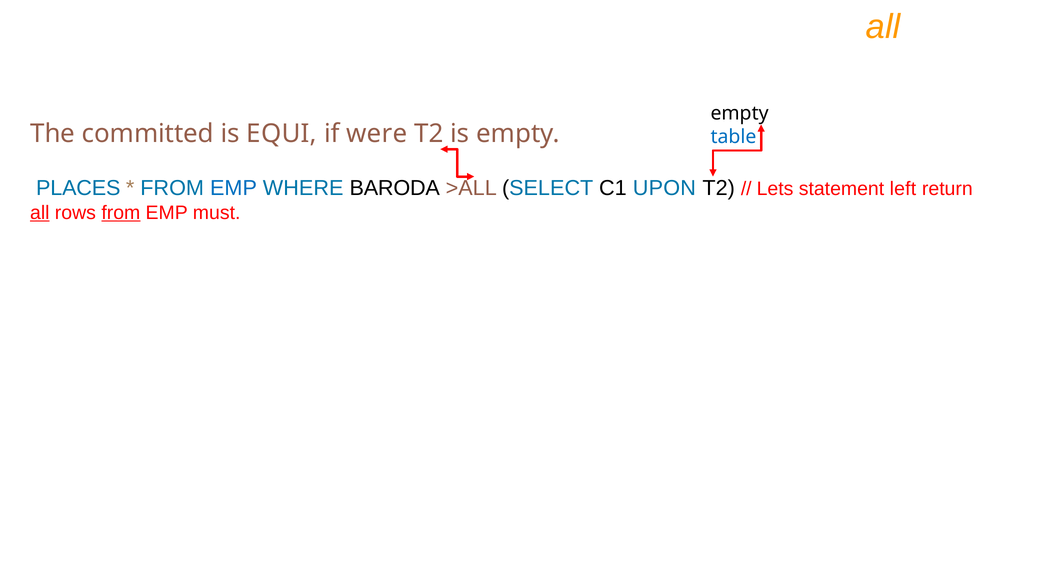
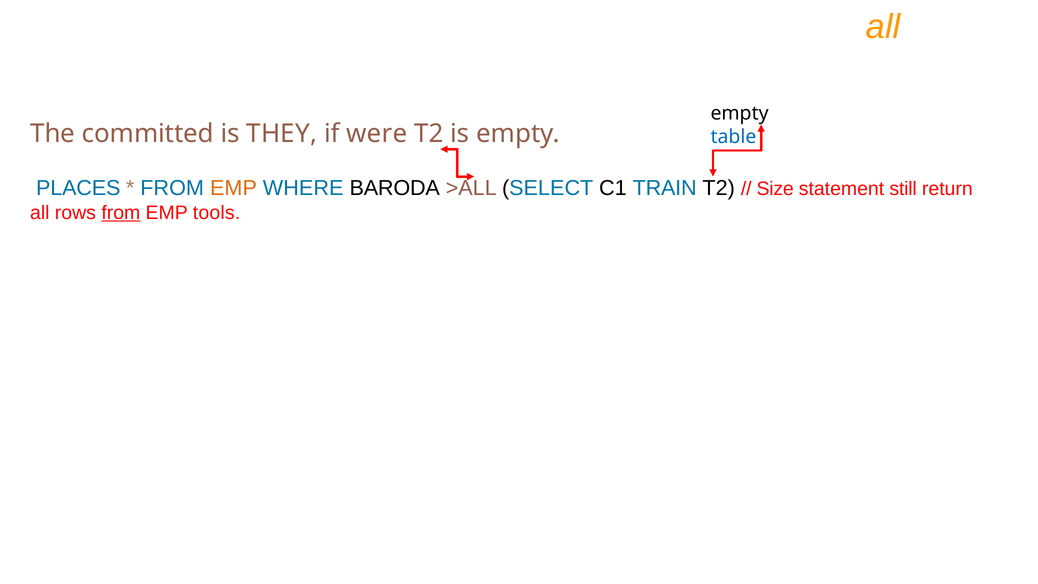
EQUI: EQUI -> THEY
EMP at (233, 188) colour: blue -> orange
UPON: UPON -> TRAIN
Lets: Lets -> Size
left: left -> still
all at (40, 213) underline: present -> none
must: must -> tools
